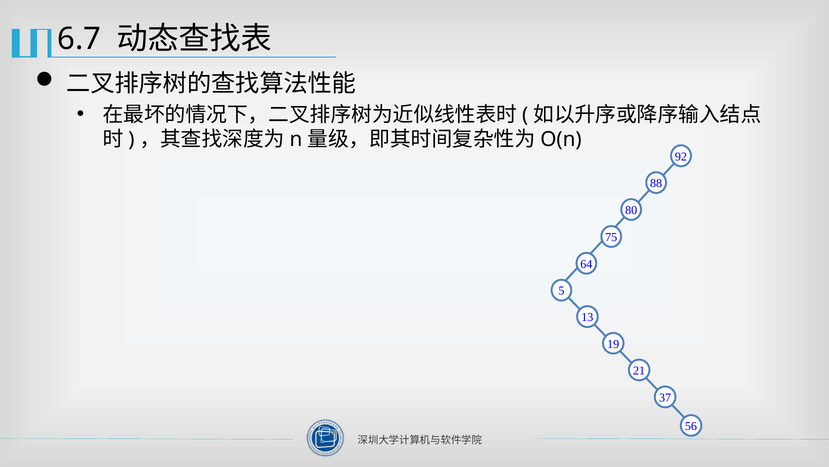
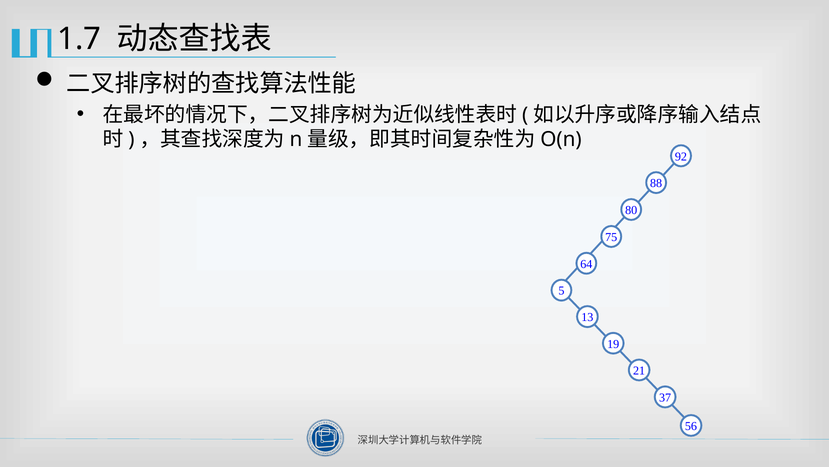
6.7: 6.7 -> 1.7
